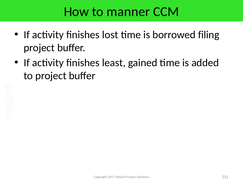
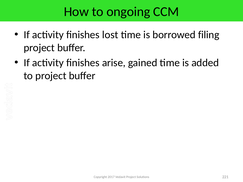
manner: manner -> ongoing
least: least -> arise
